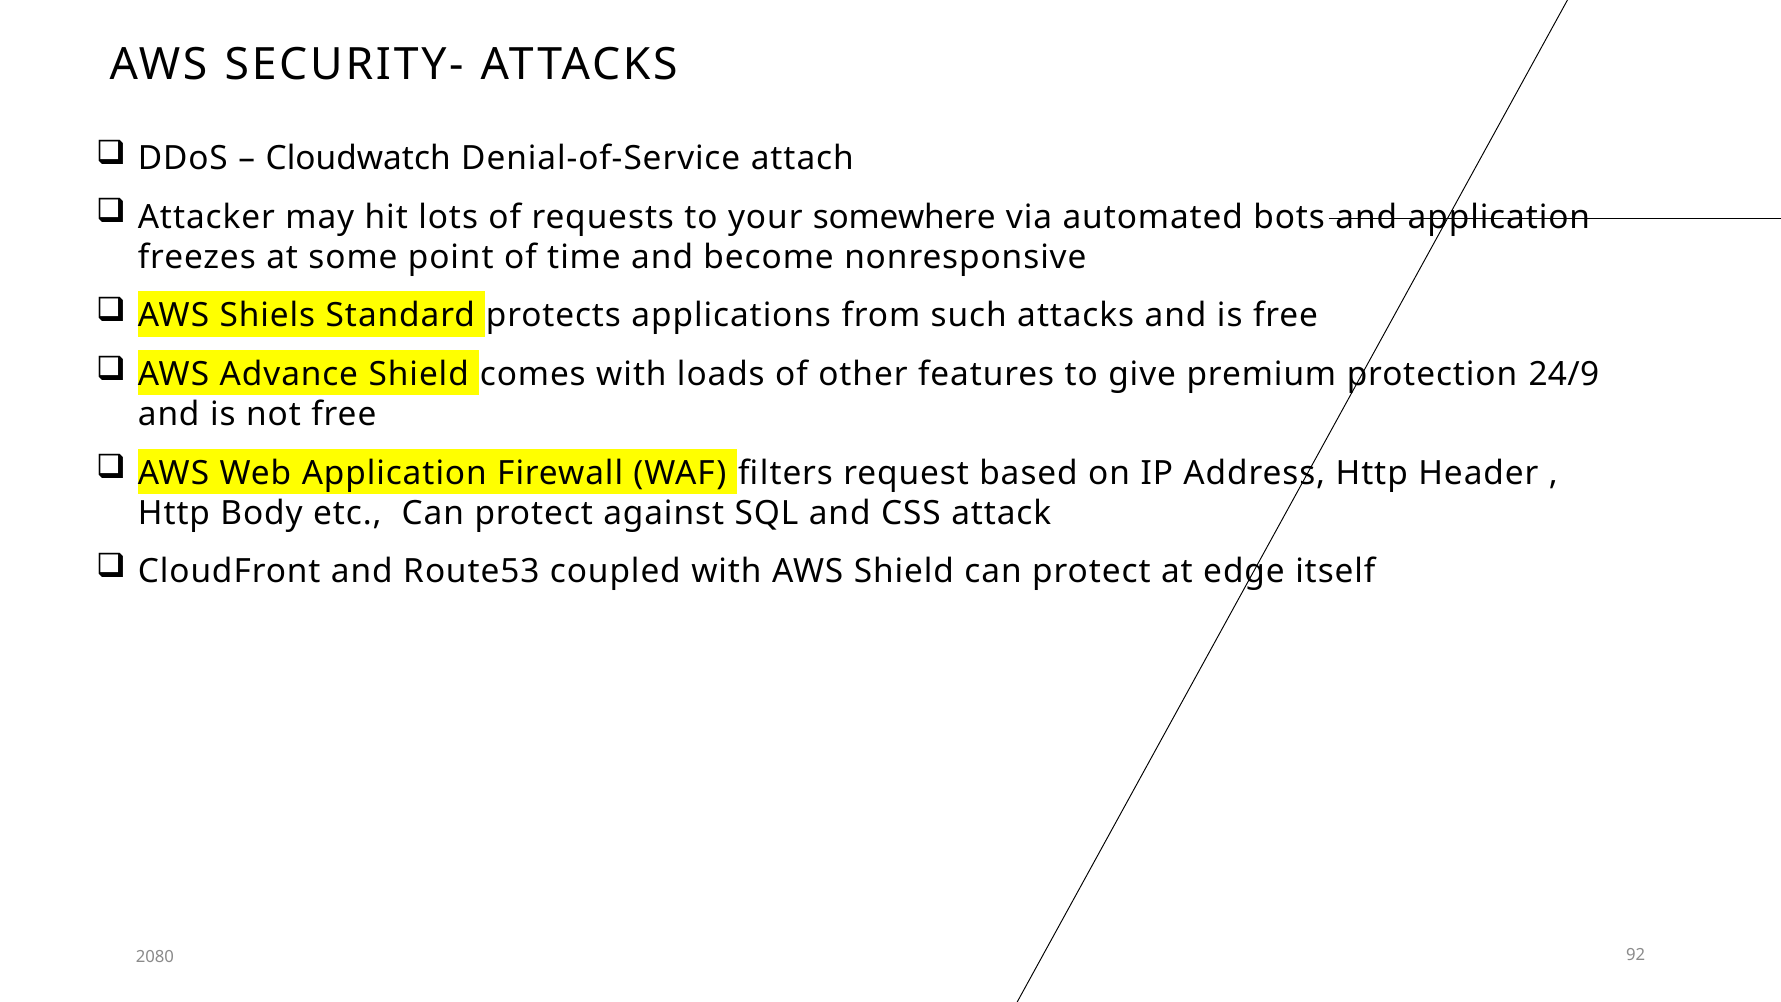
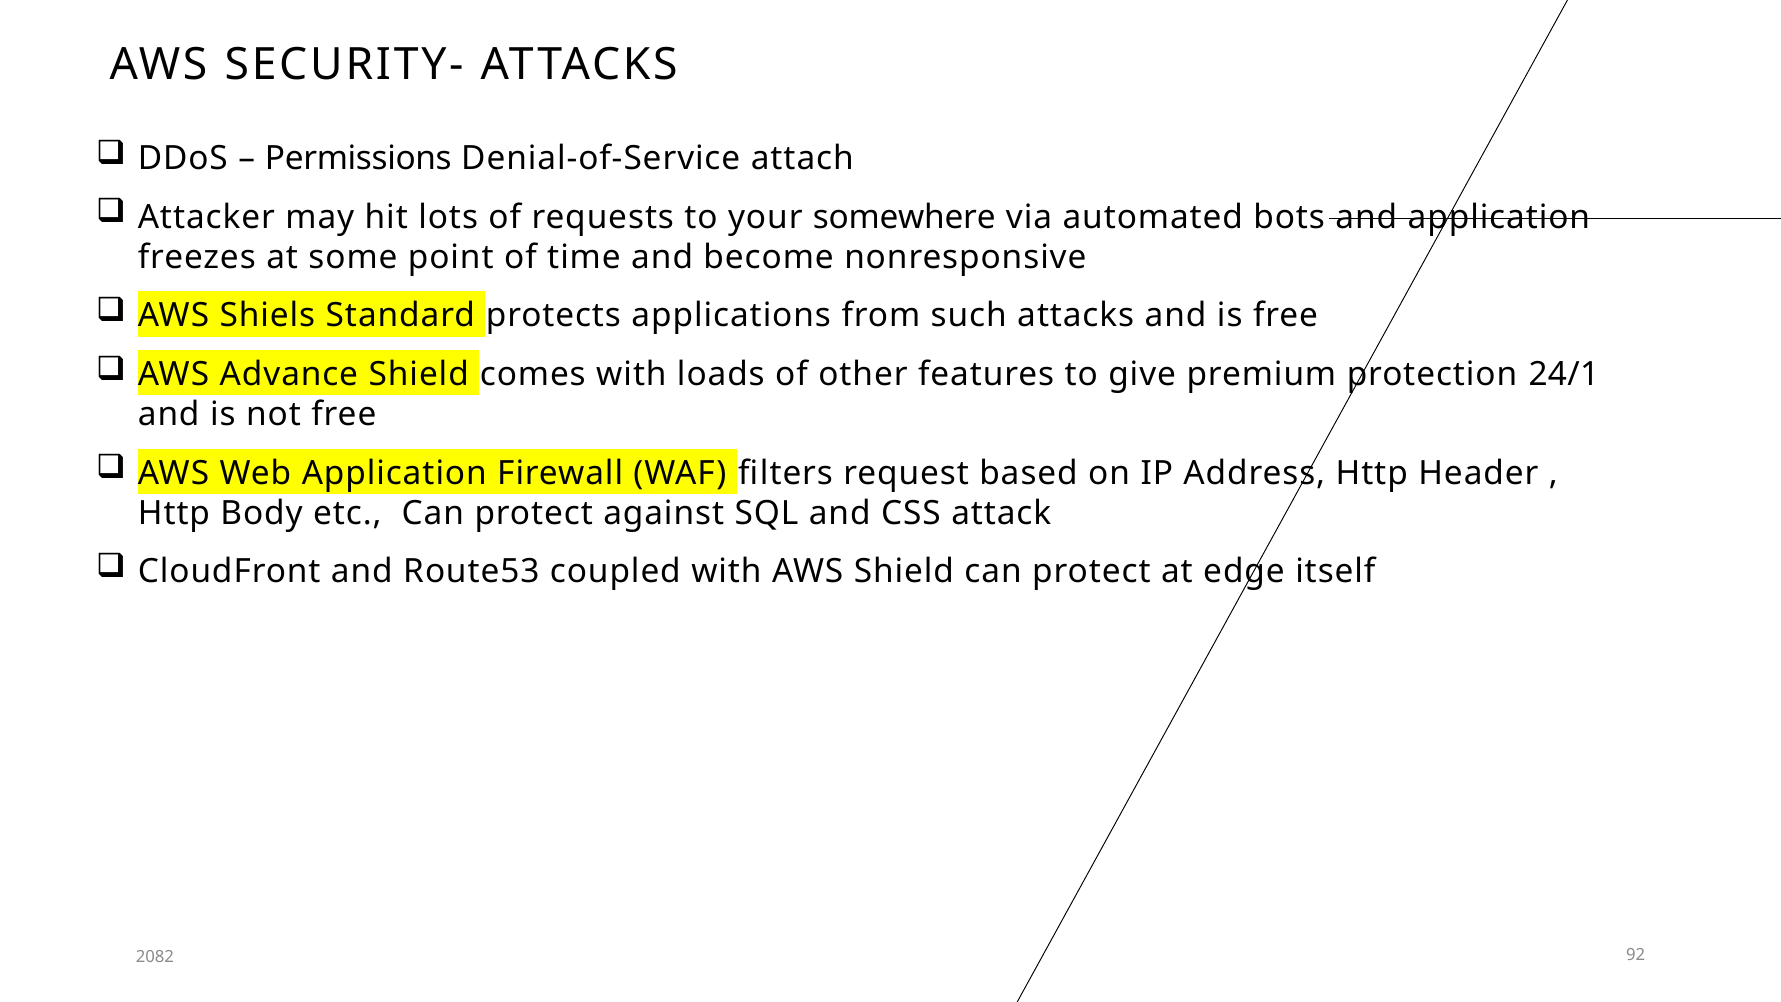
Cloudwatch: Cloudwatch -> Permissions
24/9: 24/9 -> 24/1
2080: 2080 -> 2082
